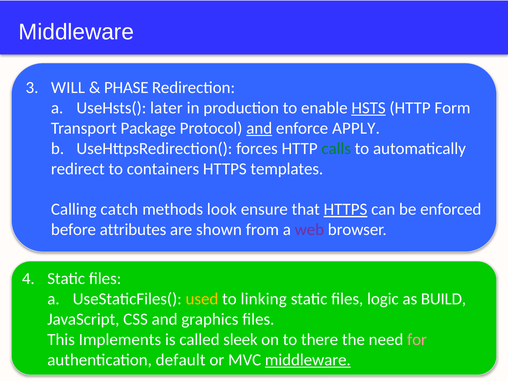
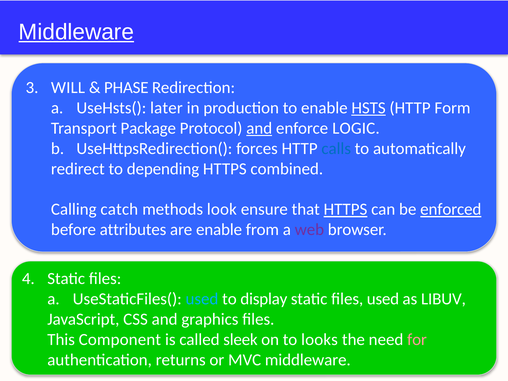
Middleware at (76, 32) underline: none -> present
APPLY: APPLY -> LOGIC
calls colour: green -> blue
containers: containers -> depending
templates: templates -> combined
enforced underline: none -> present
are shown: shown -> enable
used at (202, 299) colour: yellow -> light blue
linking: linking -> display
files logic: logic -> used
BUILD: BUILD -> LIBUV
Implements: Implements -> Component
there: there -> looks
default: default -> returns
middleware at (308, 360) underline: present -> none
